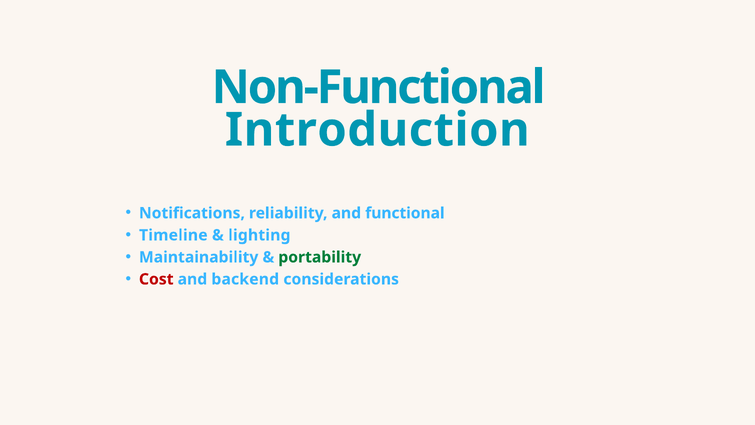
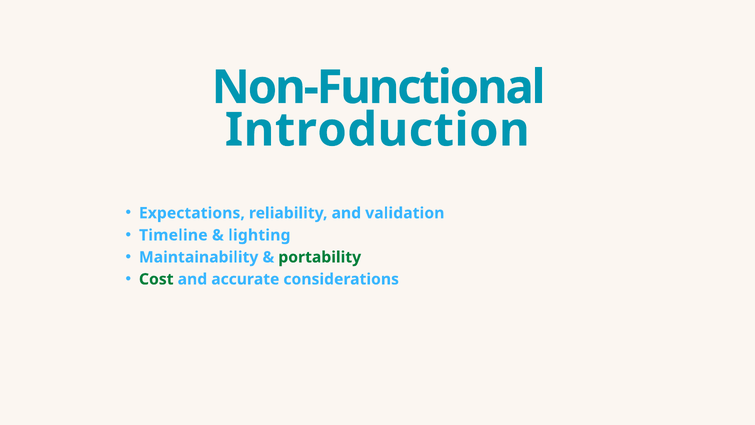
Notifications: Notifications -> Expectations
functional: functional -> validation
Cost colour: red -> green
backend: backend -> accurate
